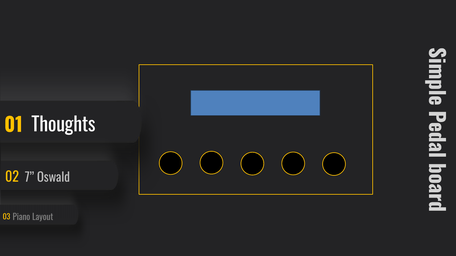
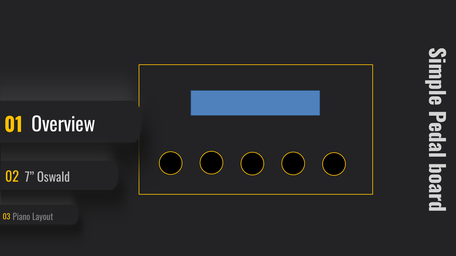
Thoughts: Thoughts -> Overview
